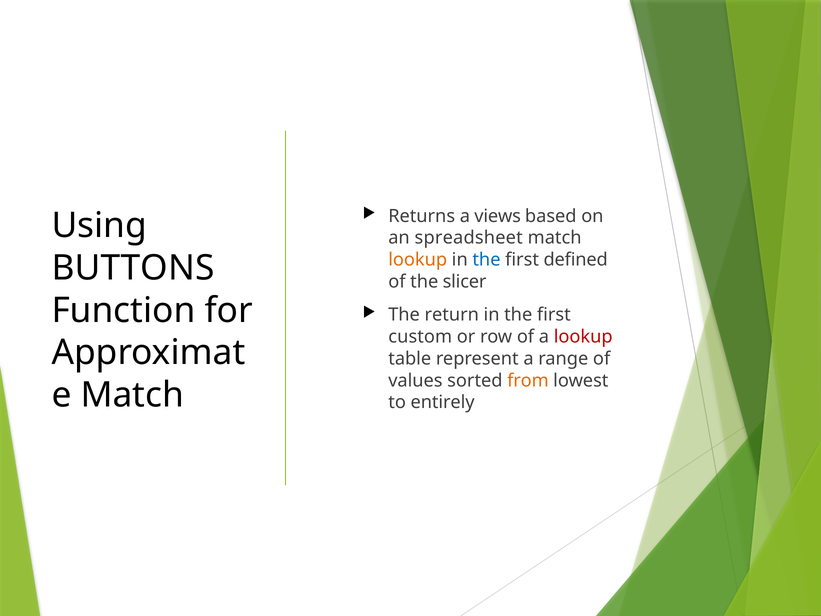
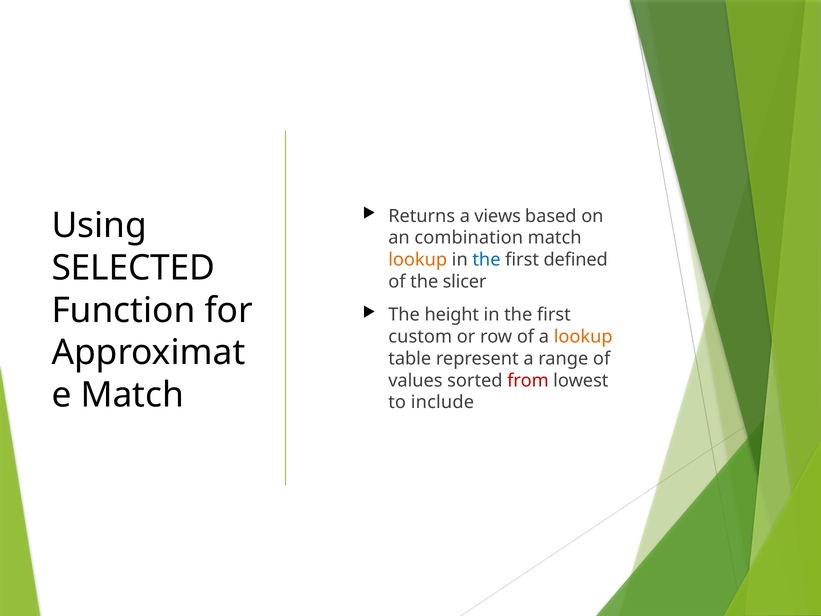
spreadsheet: spreadsheet -> combination
BUTTONS: BUTTONS -> SELECTED
return: return -> height
lookup at (583, 337) colour: red -> orange
from colour: orange -> red
entirely: entirely -> include
